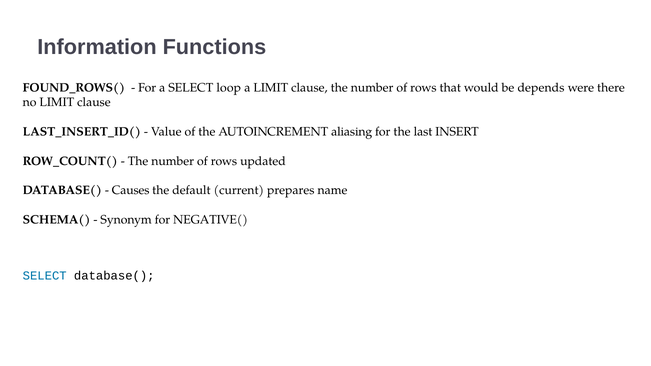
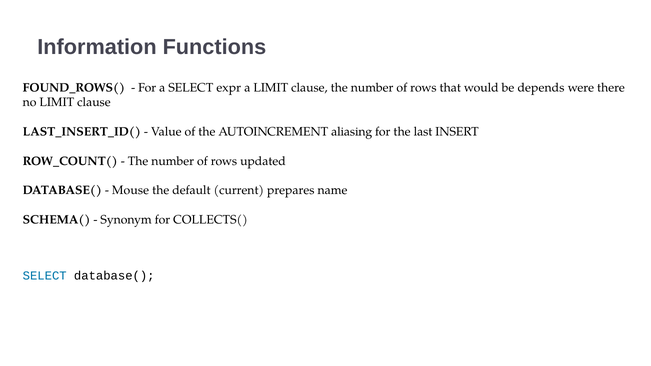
loop: loop -> expr
Causes: Causes -> Mouse
NEGATIVE(: NEGATIVE( -> COLLECTS(
